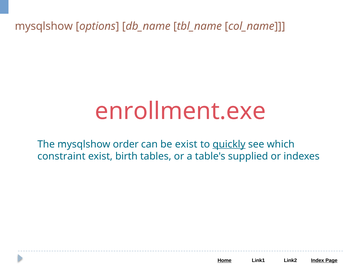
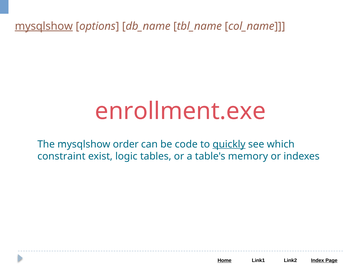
mysqlshow at (44, 26) underline: none -> present
be exist: exist -> code
birth: birth -> logic
supplied: supplied -> memory
